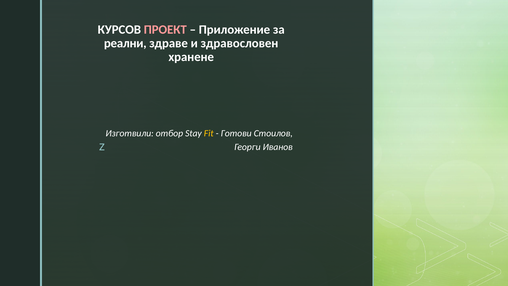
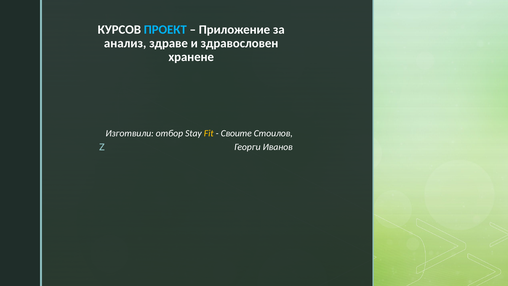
ПРОЕКТ colour: pink -> light blue
реални: реални -> анализ
Готови: Готови -> Своите
